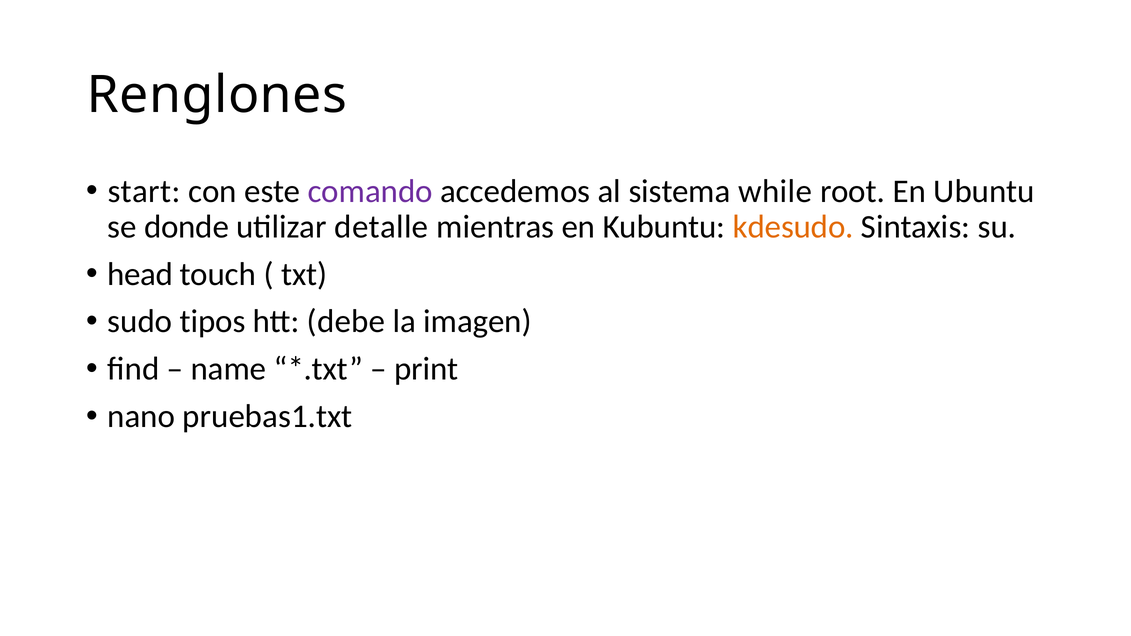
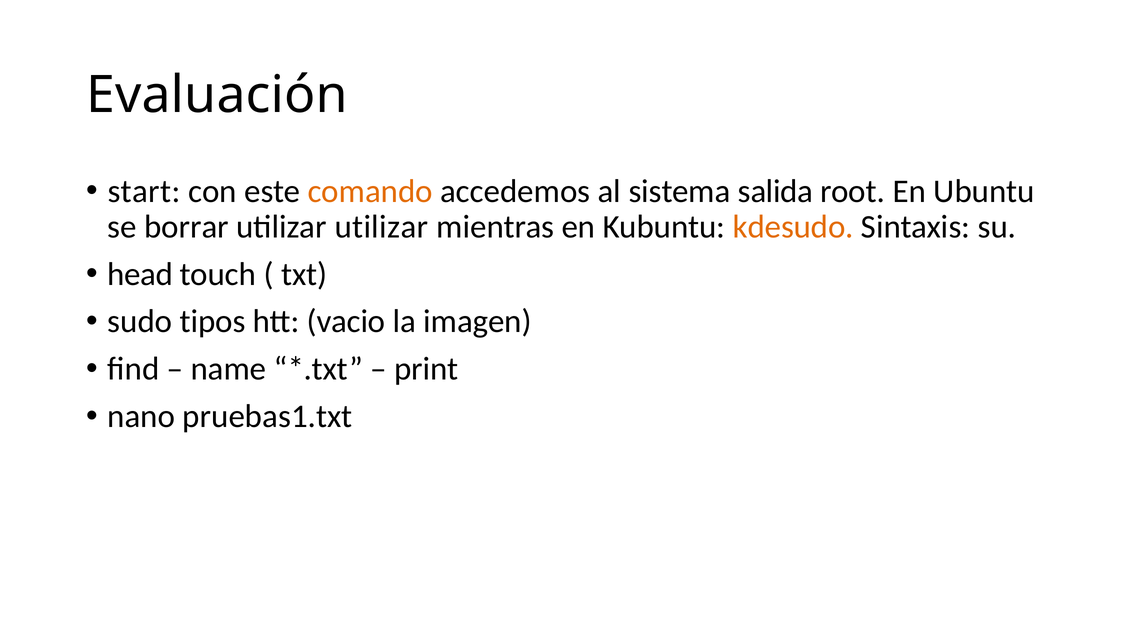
Renglones: Renglones -> Evaluación
comando colour: purple -> orange
while: while -> salida
donde: donde -> borrar
utilizar detalle: detalle -> utilizar
debe: debe -> vacio
